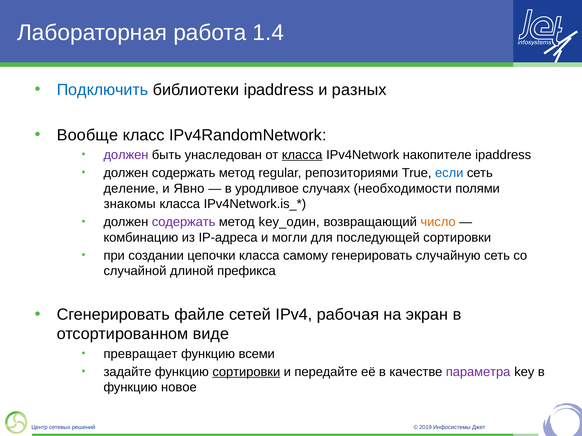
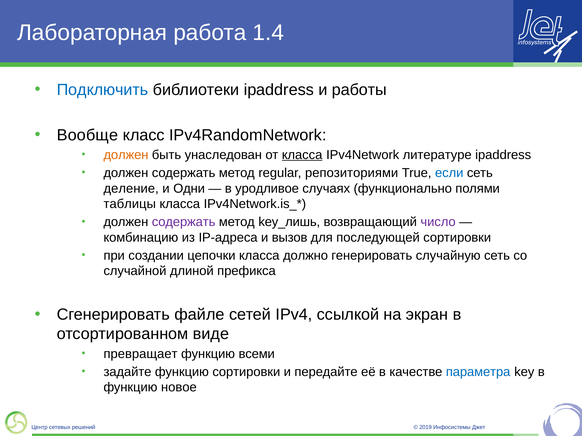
разных: разных -> работы
должен at (126, 155) colour: purple -> orange
накопителе: накопителе -> литературе
Явно: Явно -> Одни
необходимости: необходимости -> функционально
знакомы: знакомы -> таблицы
key_один: key_один -> key_лишь
число colour: orange -> purple
могли: могли -> вызов
самому: самому -> должно
рабочая: рабочая -> ссылкой
сортировки at (246, 372) underline: present -> none
параметра colour: purple -> blue
